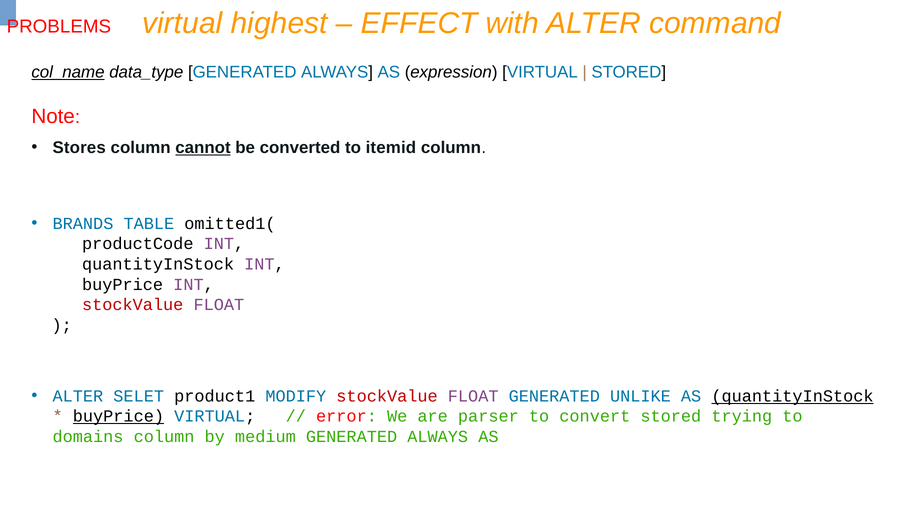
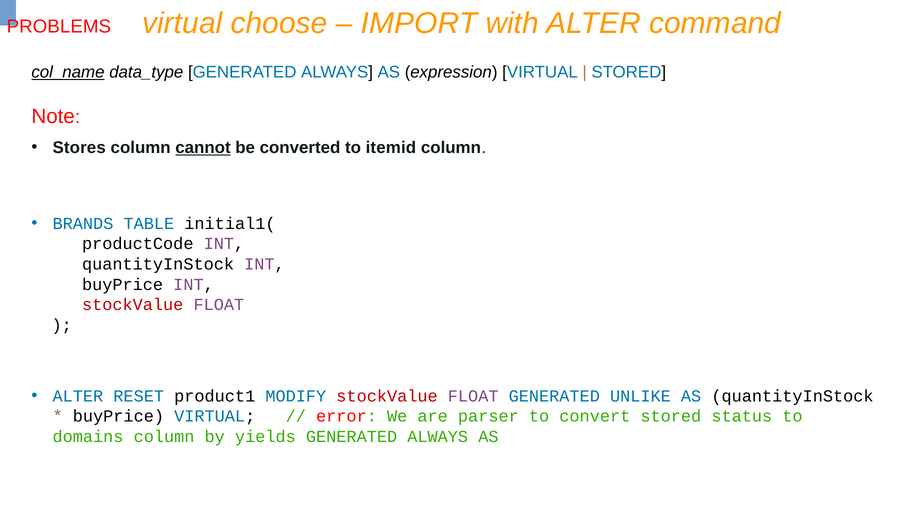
highest: highest -> choose
EFFECT: EFFECT -> IMPORT
omitted1(: omitted1( -> initial1(
SELET: SELET -> RESET
quantityInStock at (792, 396) underline: present -> none
buyPrice at (118, 416) underline: present -> none
trying: trying -> status
medium: medium -> yields
